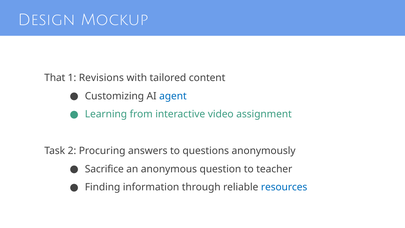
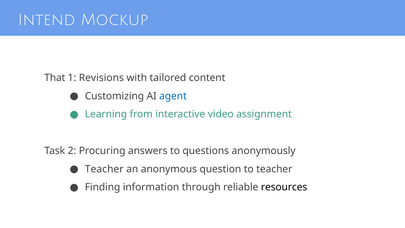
Design: Design -> Intend
Sacrifice at (104, 169): Sacrifice -> Teacher
resources colour: blue -> black
